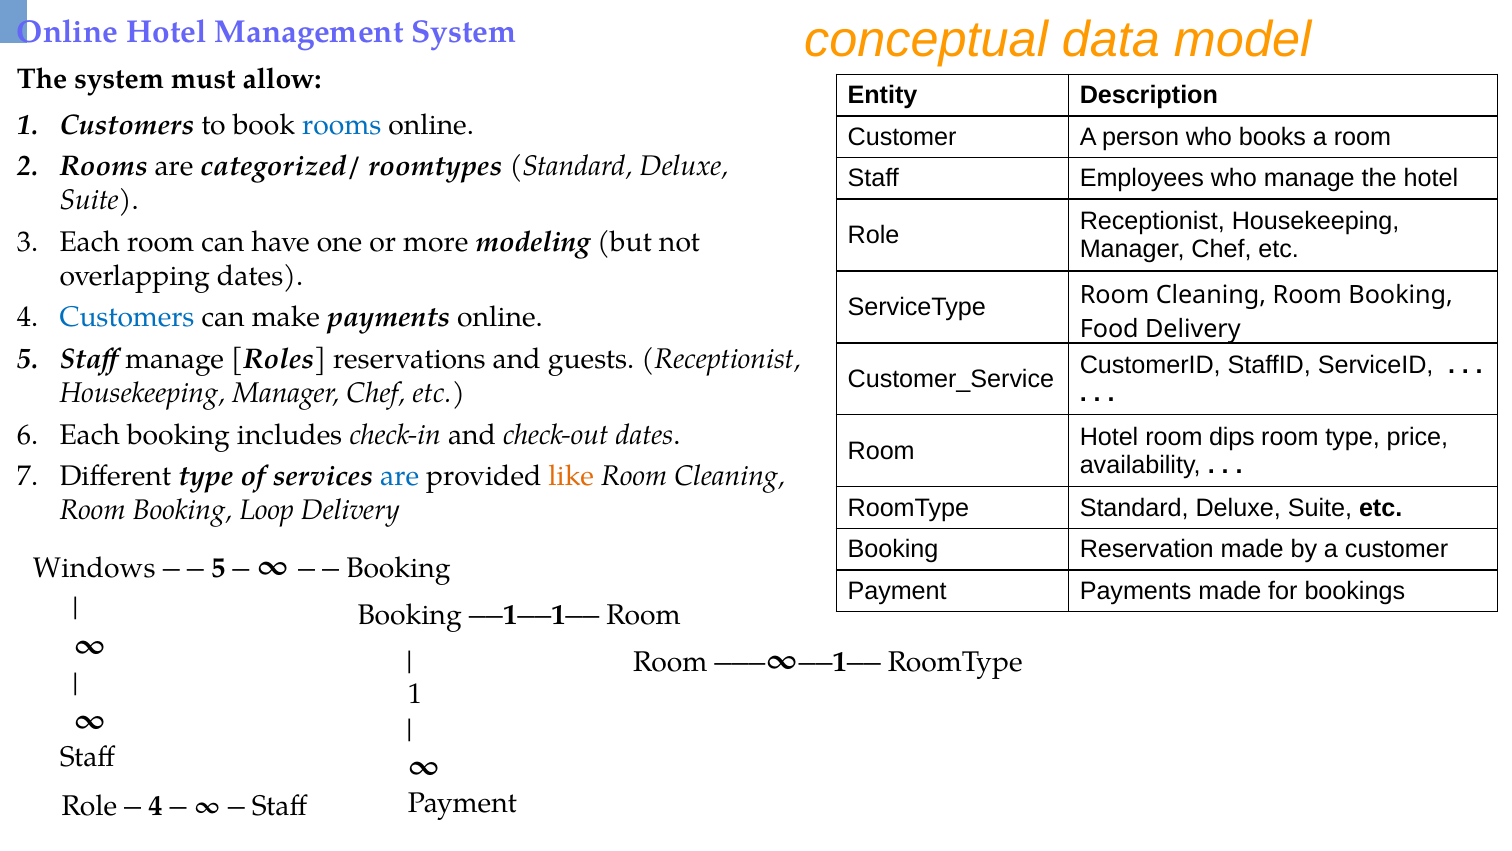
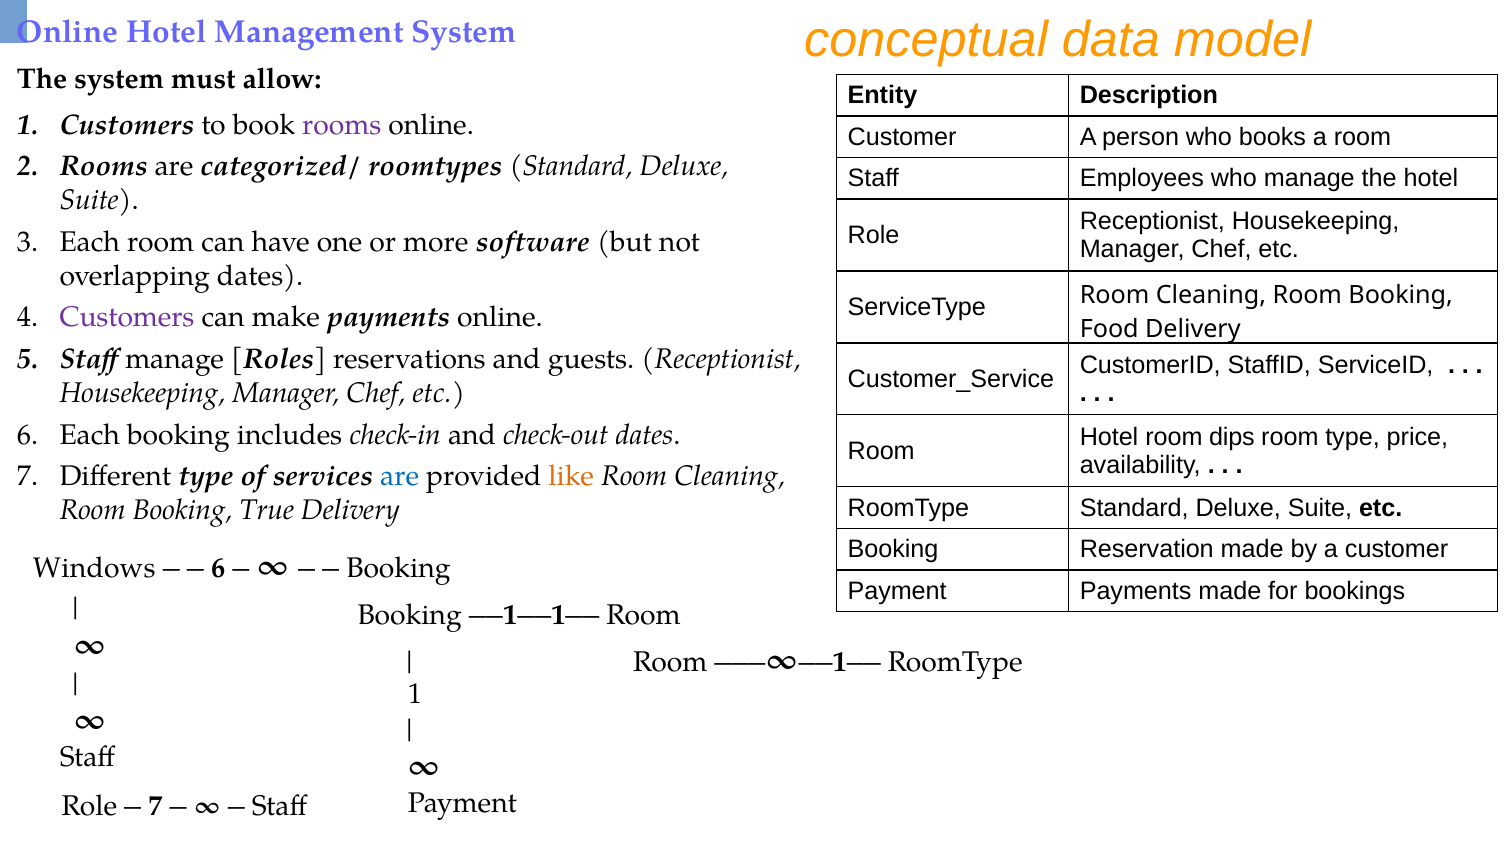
rooms at (342, 125) colour: blue -> purple
modeling: modeling -> software
Customers at (127, 317) colour: blue -> purple
Loop: Loop -> True
5 at (218, 568): 5 -> 6
4 at (155, 806): 4 -> 7
